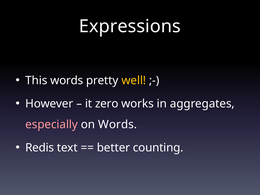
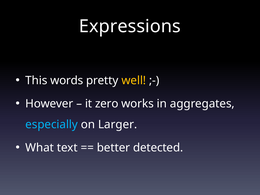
especially colour: pink -> light blue
on Words: Words -> Larger
Redis: Redis -> What
counting: counting -> detected
